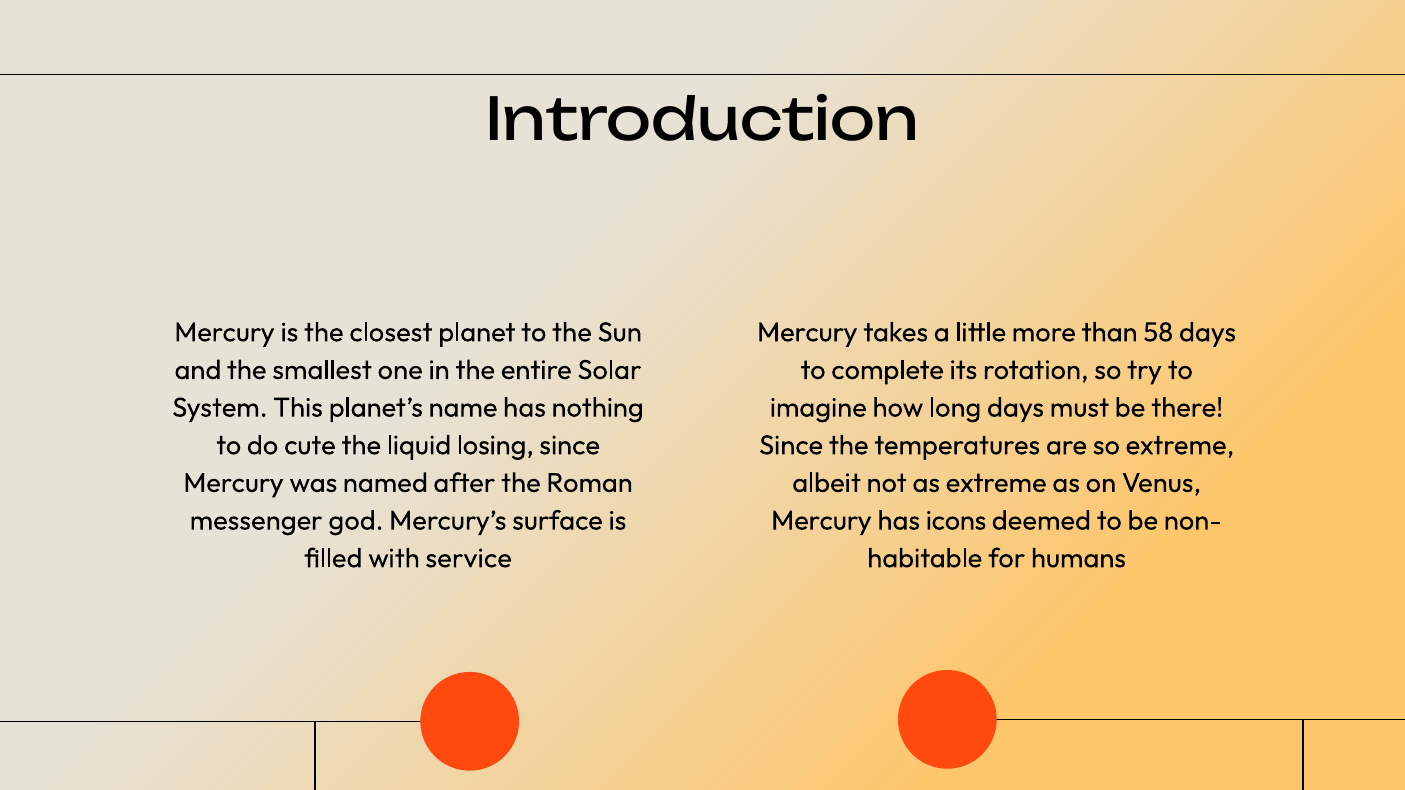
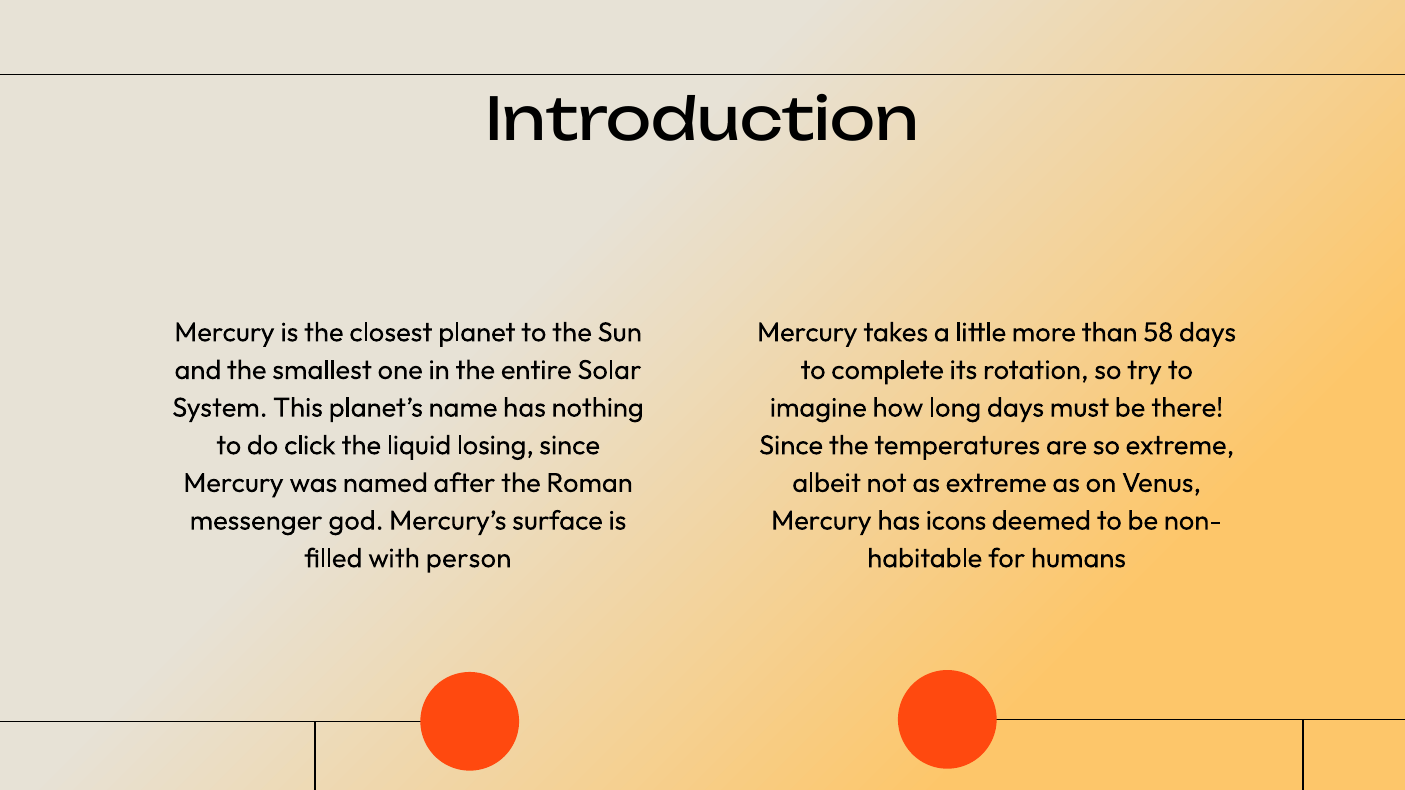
cute: cute -> click
service: service -> person
